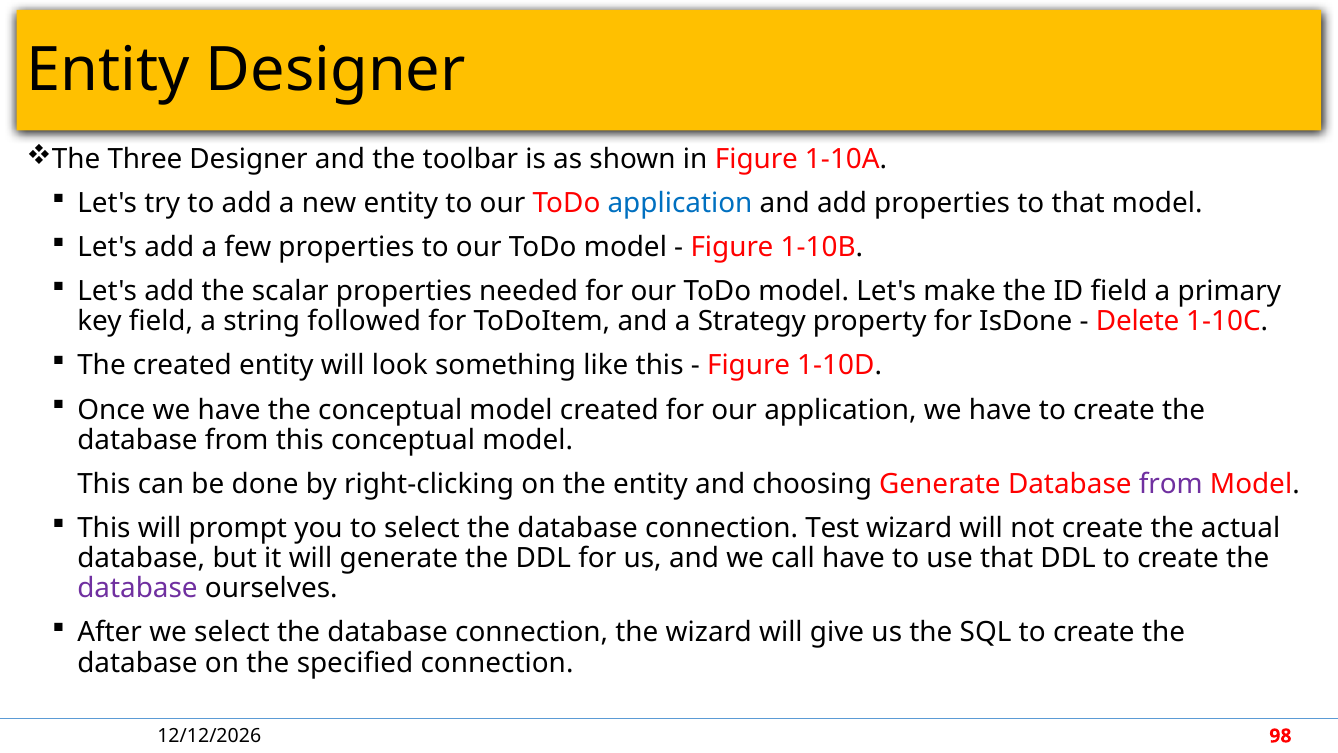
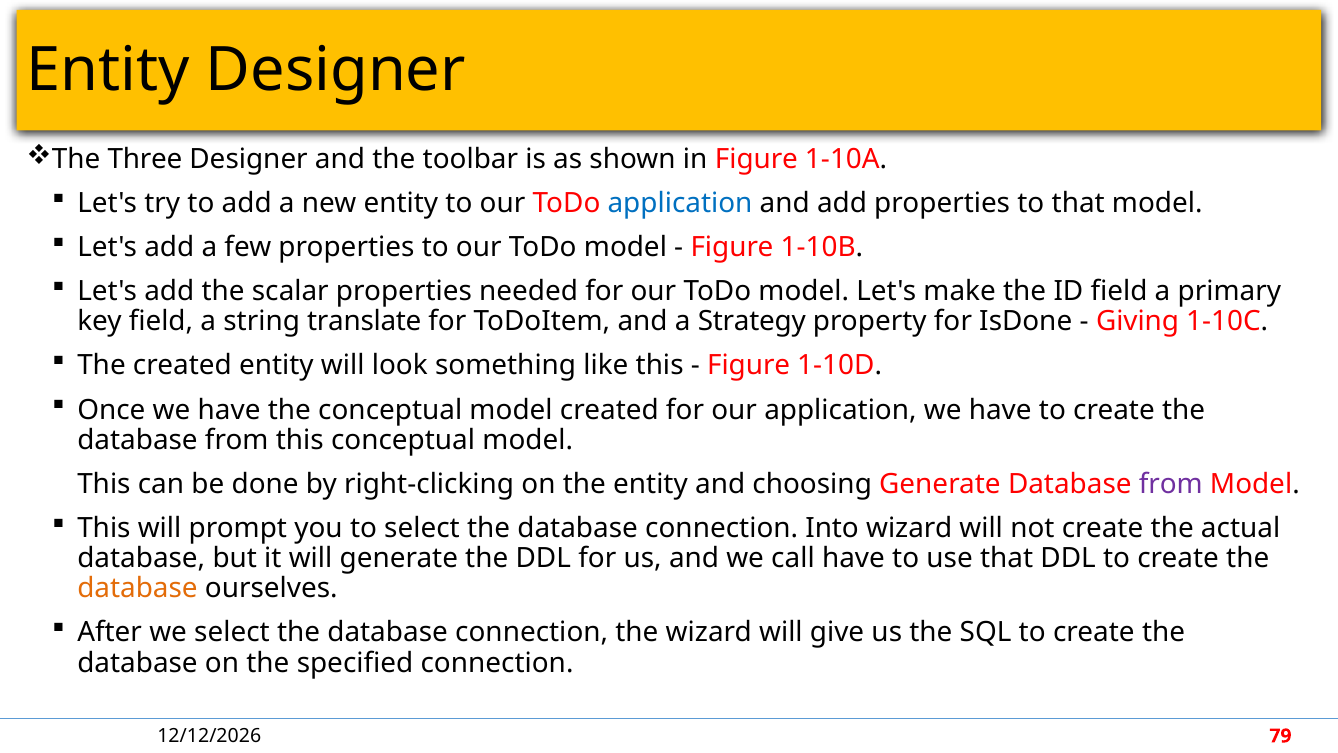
followed: followed -> translate
Delete: Delete -> Giving
Test: Test -> Into
database at (137, 588) colour: purple -> orange
98: 98 -> 79
